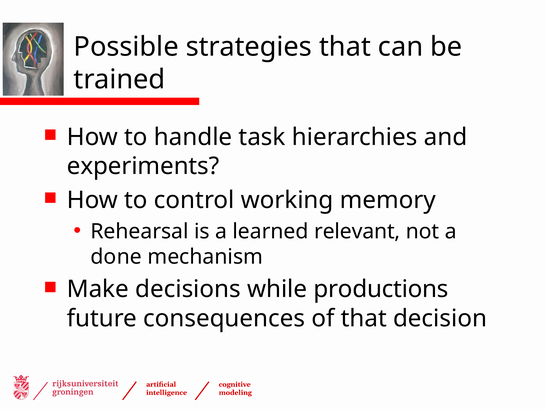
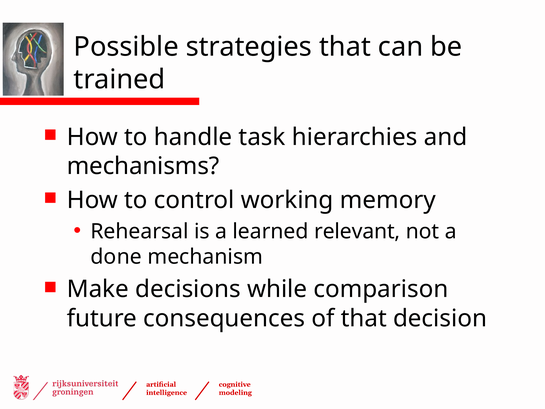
experiments: experiments -> mechanisms
productions: productions -> comparison
